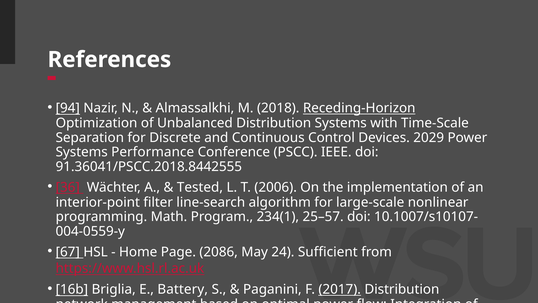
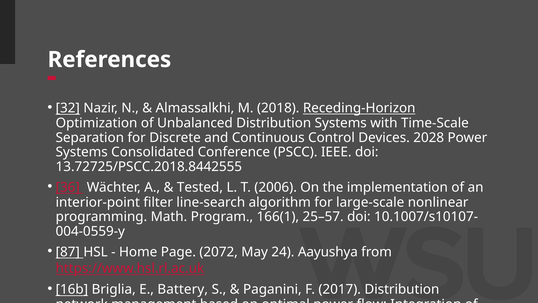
94: 94 -> 32
2029: 2029 -> 2028
Performance: Performance -> Consolidated
91.36041/PSCC.2018.8442555: 91.36041/PSCC.2018.8442555 -> 13.72725/PSCC.2018.8442555
234(1: 234(1 -> 166(1
67: 67 -> 87
2086: 2086 -> 2072
Sufficient: Sufficient -> Aayushya
2017 at (340, 289) underline: present -> none
